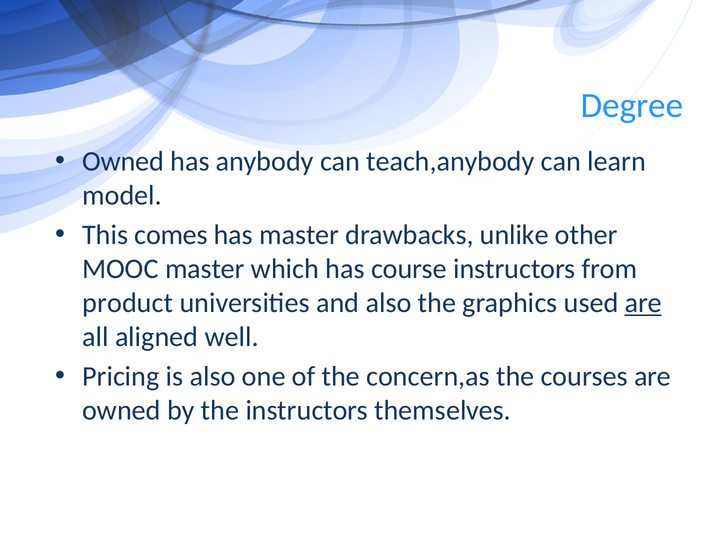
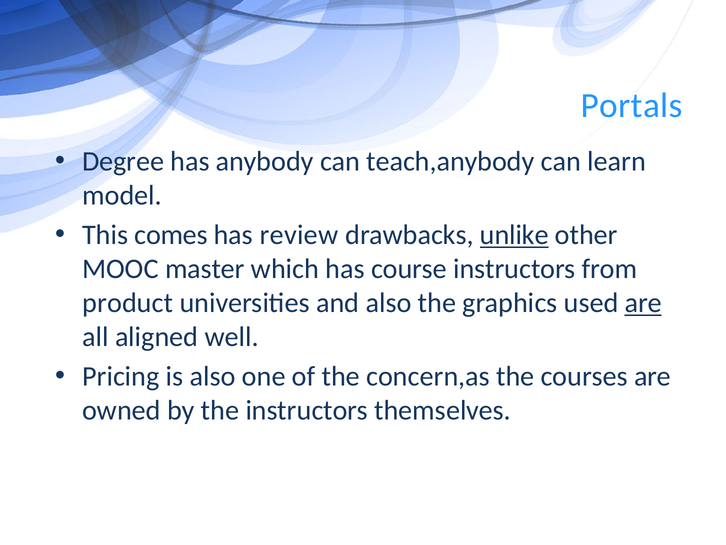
Degree: Degree -> Portals
Owned at (123, 161): Owned -> Degree
has master: master -> review
unlike underline: none -> present
